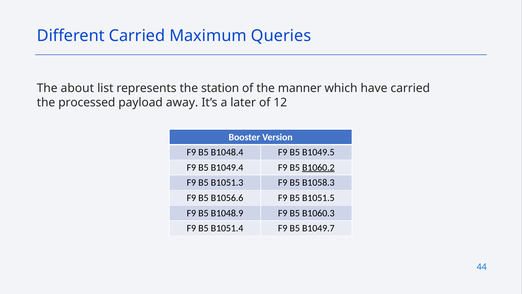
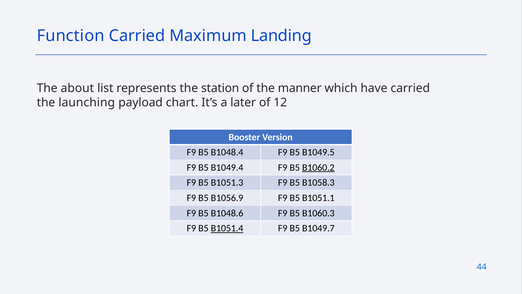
Different: Different -> Function
Queries: Queries -> Landing
processed: processed -> launching
away: away -> chart
B1056.6: B1056.6 -> B1056.9
B1051.5: B1051.5 -> B1051.1
B1048.9: B1048.9 -> B1048.6
B1051.4 underline: none -> present
